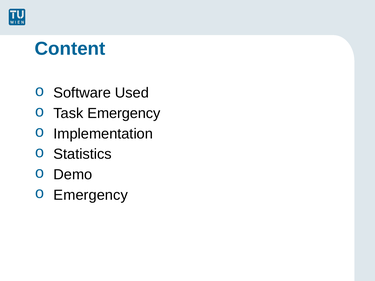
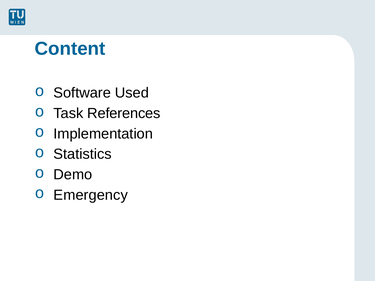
Task Emergency: Emergency -> References
